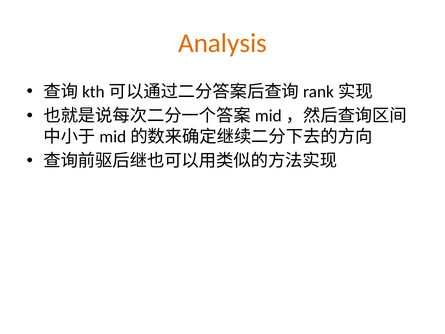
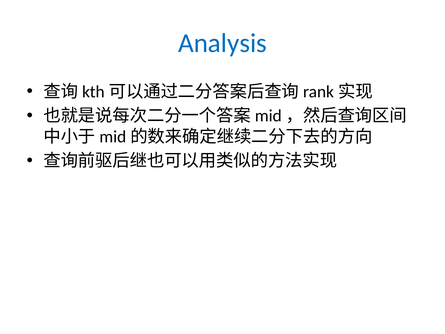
Analysis colour: orange -> blue
